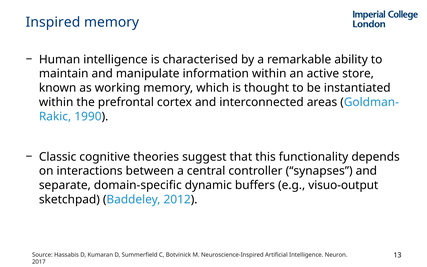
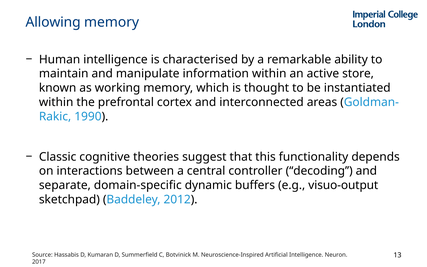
Inspired: Inspired -> Allowing
synapses: synapses -> decoding
